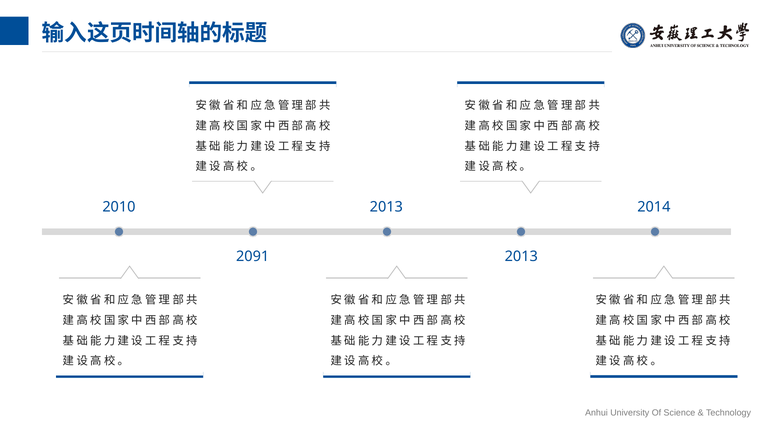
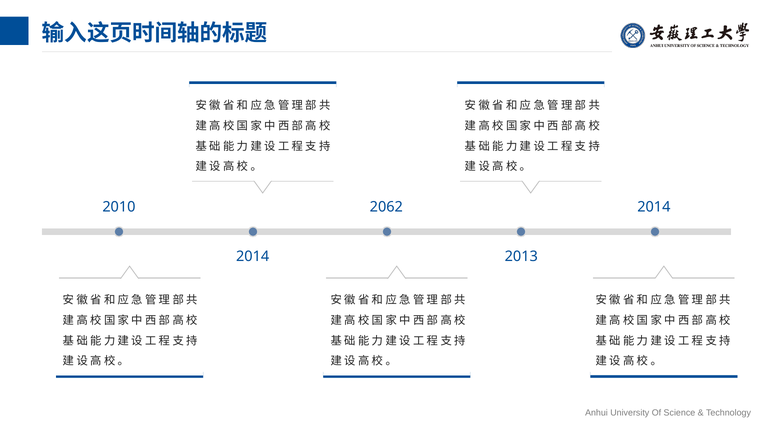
2010 2013: 2013 -> 2062
2091 at (253, 256): 2091 -> 2014
